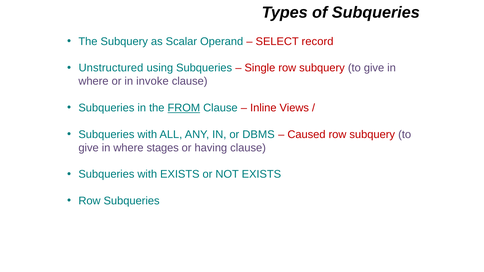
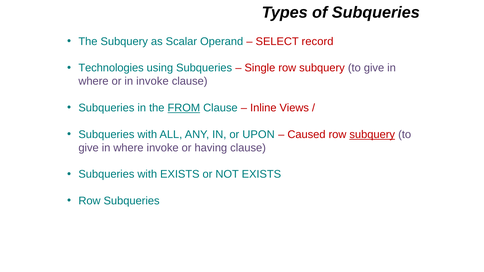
Unstructured: Unstructured -> Technologies
DBMS: DBMS -> UPON
subquery at (372, 135) underline: none -> present
where stages: stages -> invoke
